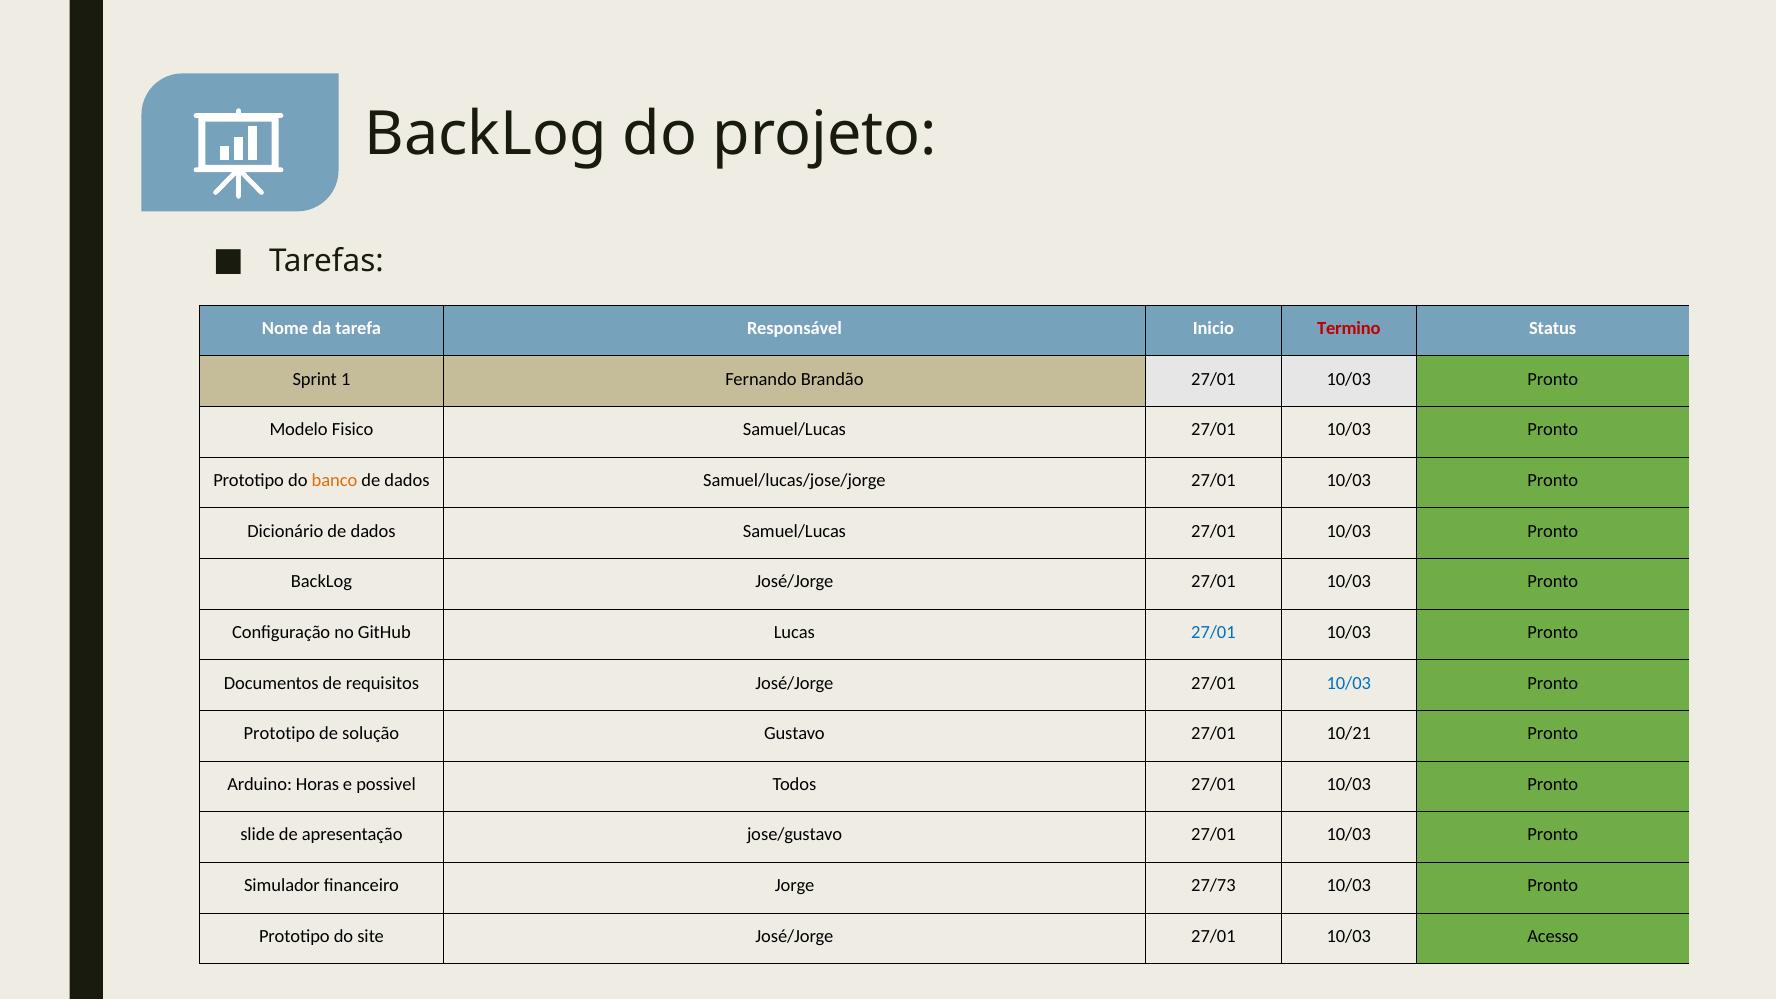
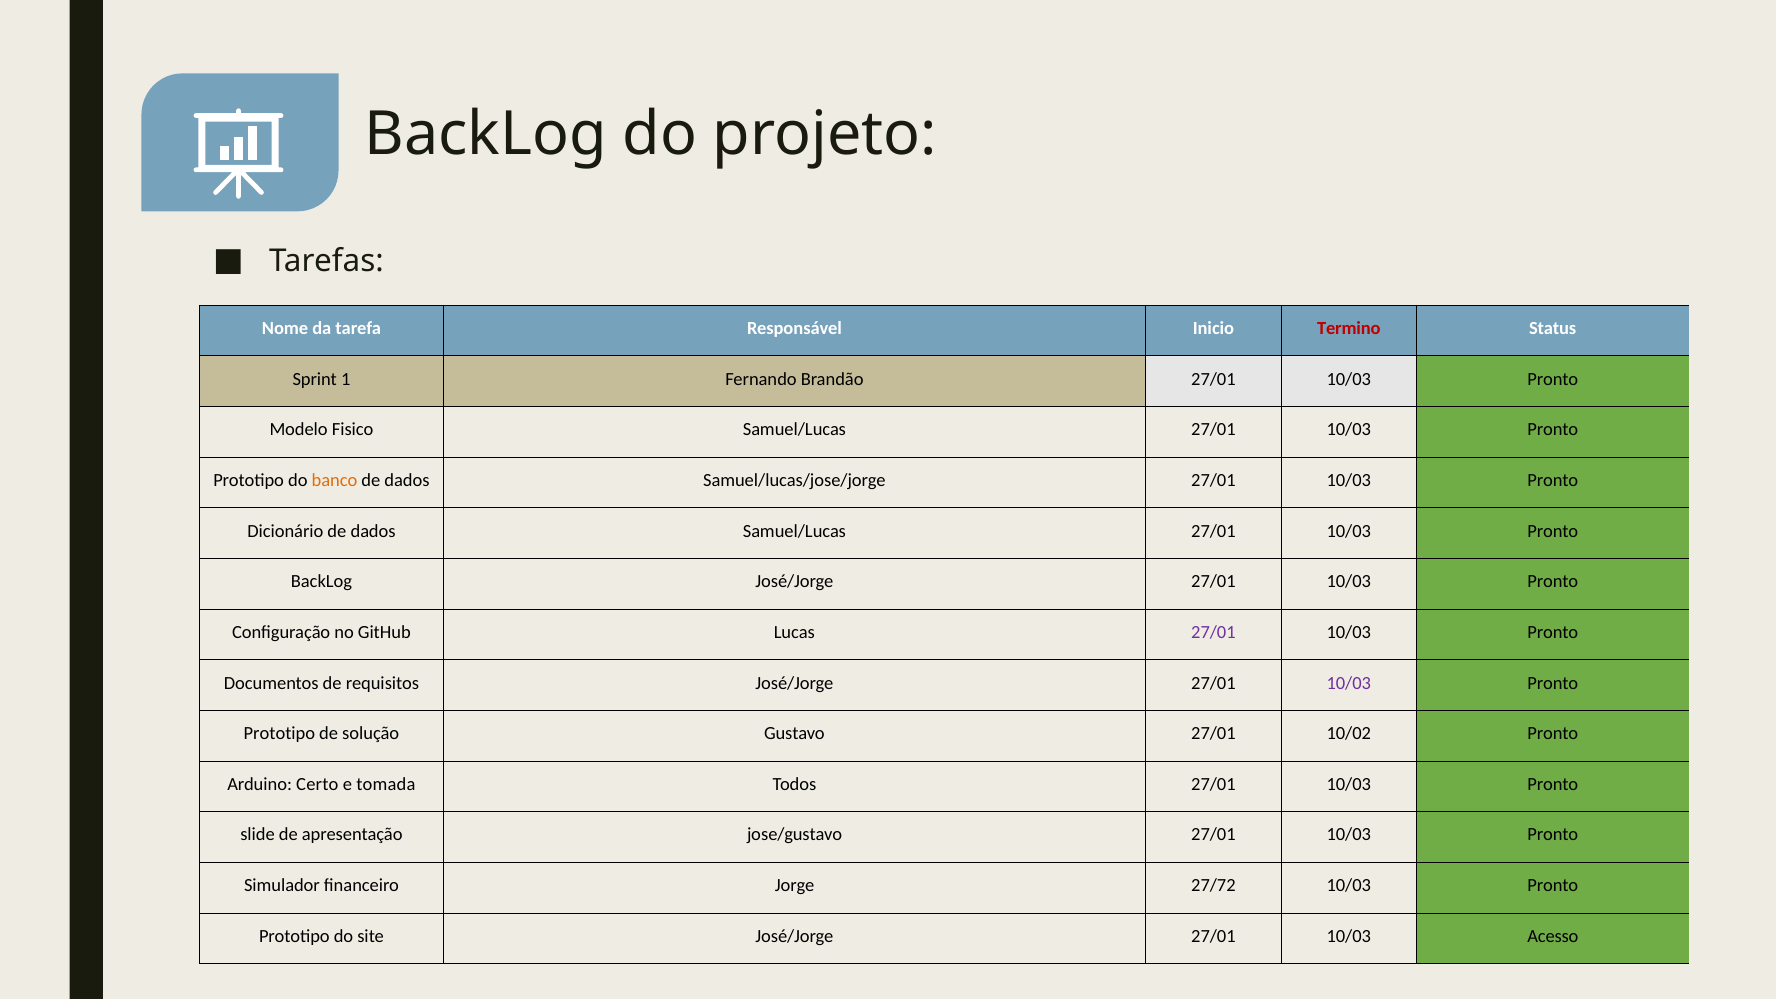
27/01 at (1213, 632) colour: blue -> purple
10/03 at (1349, 683) colour: blue -> purple
10/21: 10/21 -> 10/02
Horas: Horas -> Certo
possivel: possivel -> tomada
27/73: 27/73 -> 27/72
